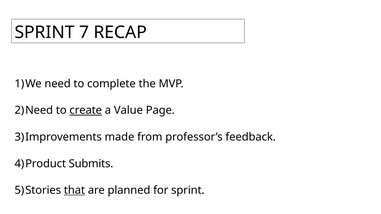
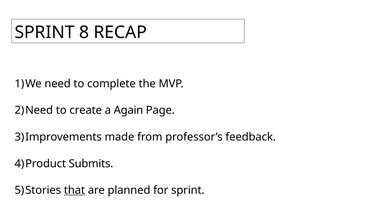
7: 7 -> 8
create underline: present -> none
Value: Value -> Again
